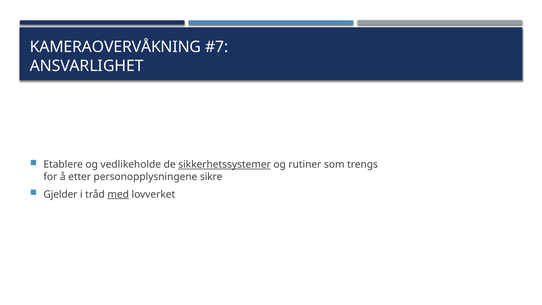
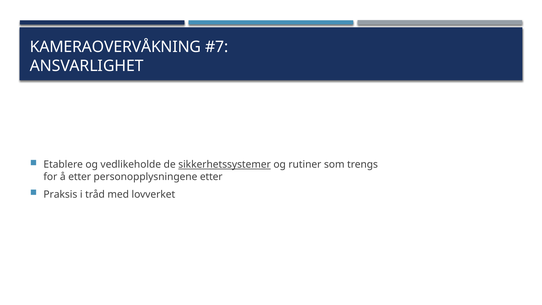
personopplysningene sikre: sikre -> etter
Gjelder: Gjelder -> Praksis
med underline: present -> none
